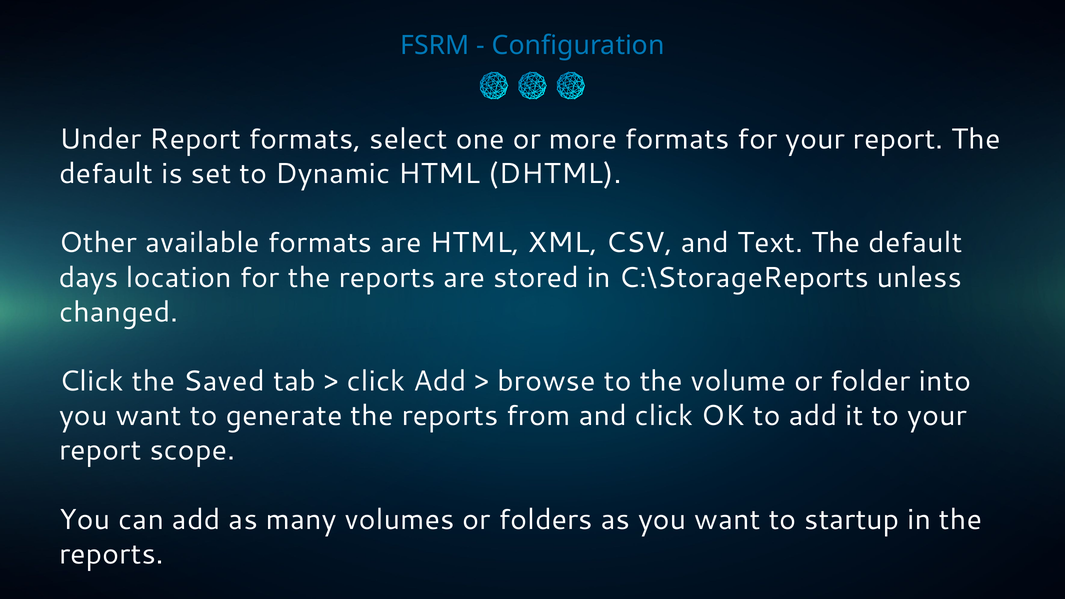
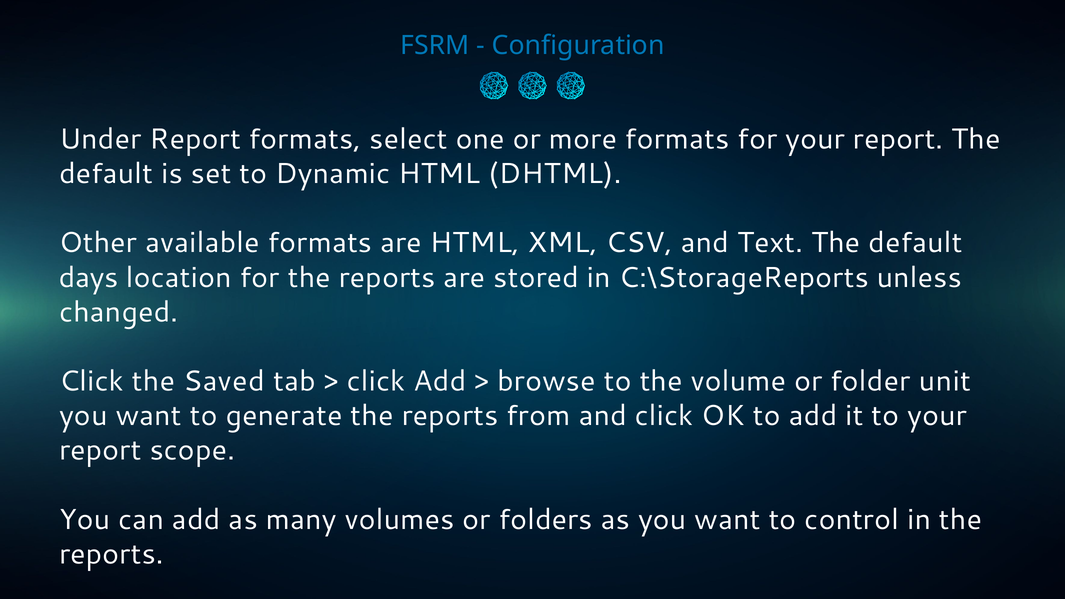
into: into -> unit
startup: startup -> control
